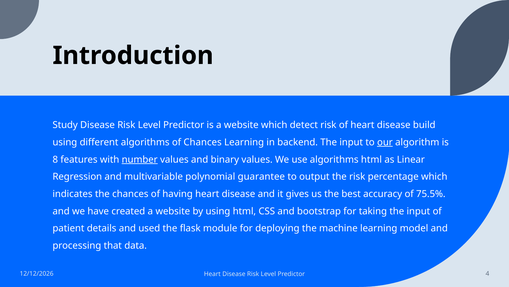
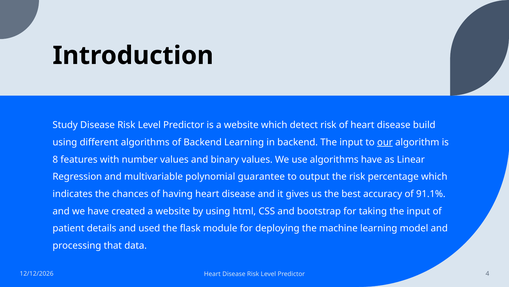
of Chances: Chances -> Backend
number underline: present -> none
algorithms html: html -> have
75.5%: 75.5% -> 91.1%
